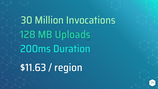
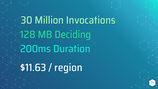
Uploads: Uploads -> Deciding
